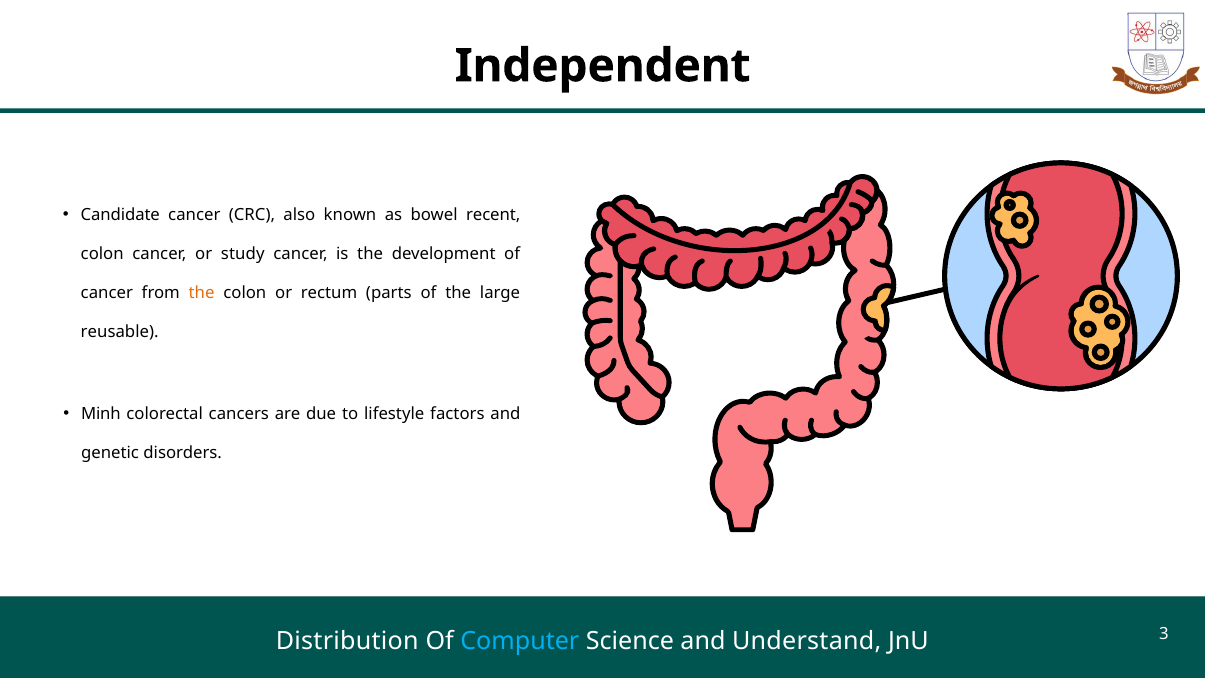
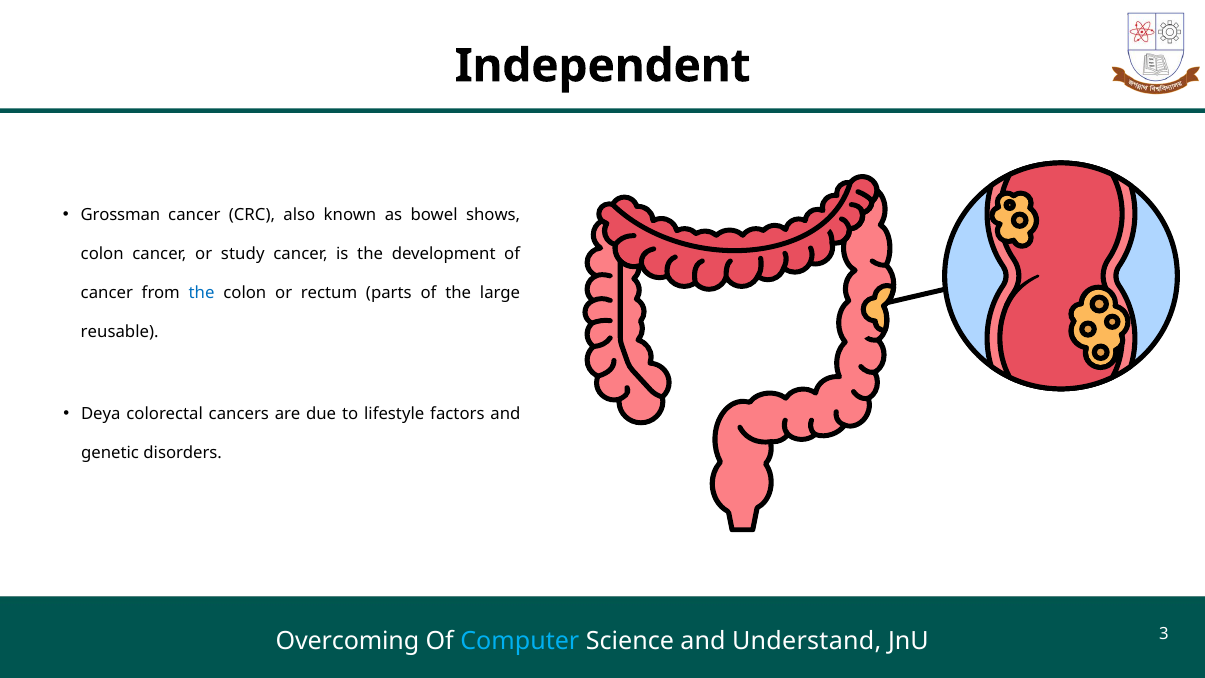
Candidate: Candidate -> Grossman
recent: recent -> shows
the at (202, 293) colour: orange -> blue
Minh: Minh -> Deya
Distribution: Distribution -> Overcoming
